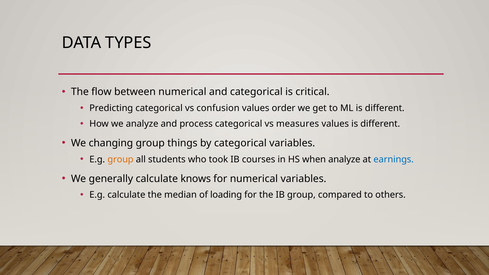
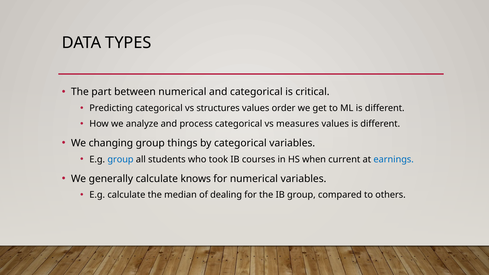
flow: flow -> part
confusion: confusion -> structures
group at (120, 159) colour: orange -> blue
when analyze: analyze -> current
loading: loading -> dealing
